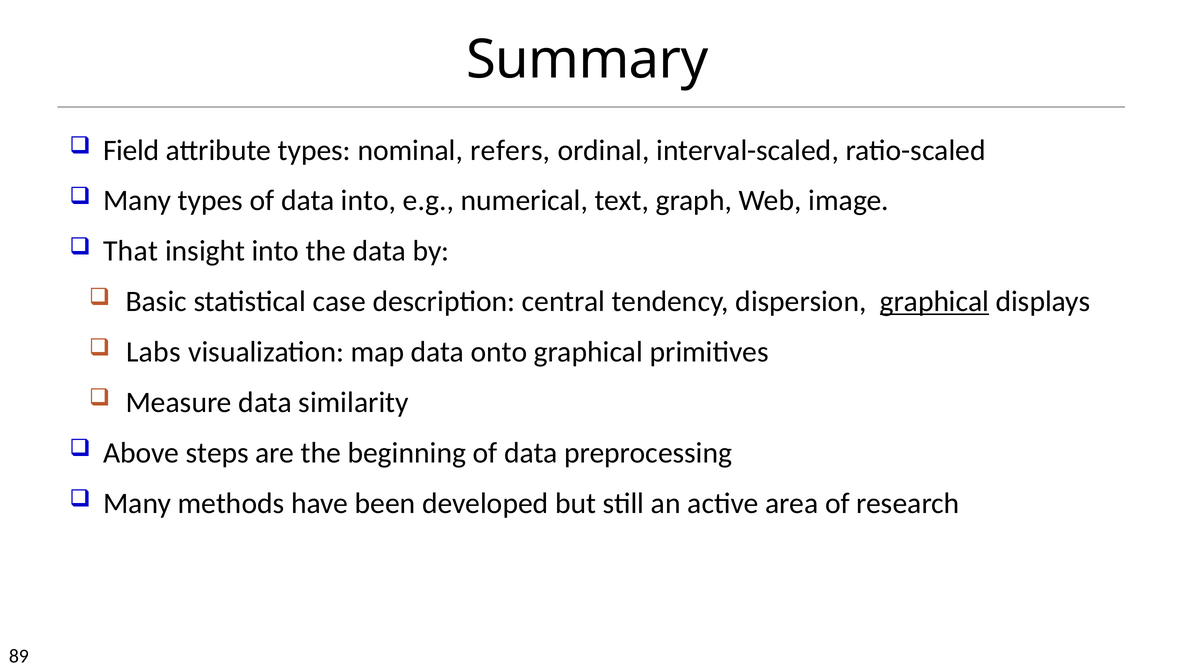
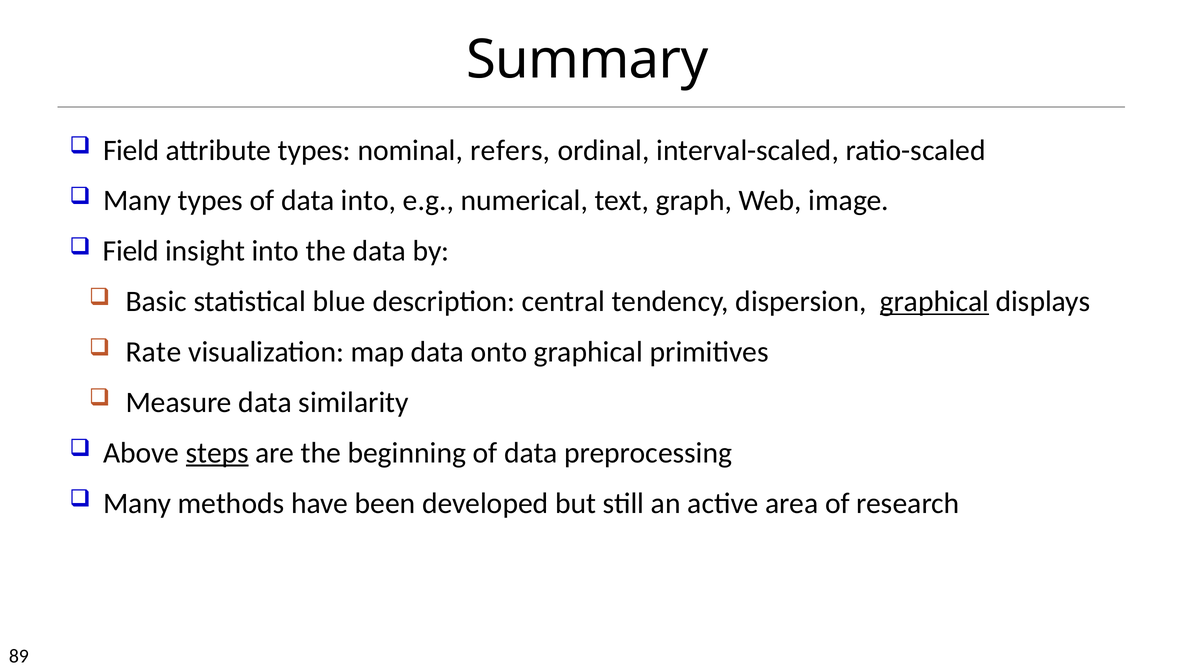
That at (131, 251): That -> Field
case: case -> blue
Labs: Labs -> Rate
steps underline: none -> present
